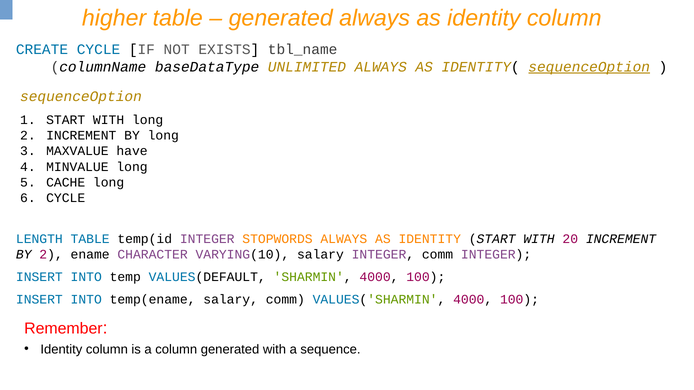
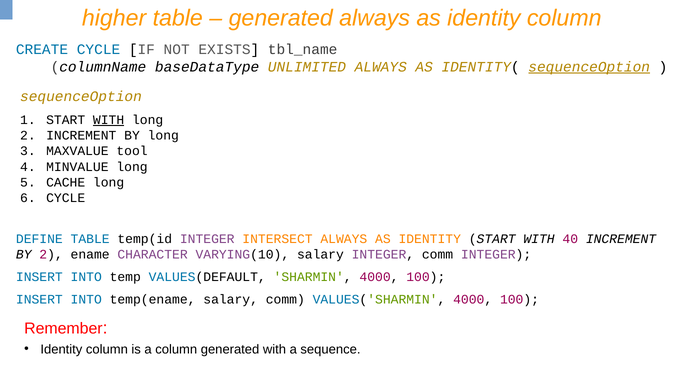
WITH at (109, 120) underline: none -> present
have: have -> tool
LENGTH: LENGTH -> DEFINE
STOPWORDS: STOPWORDS -> INTERSECT
20: 20 -> 40
